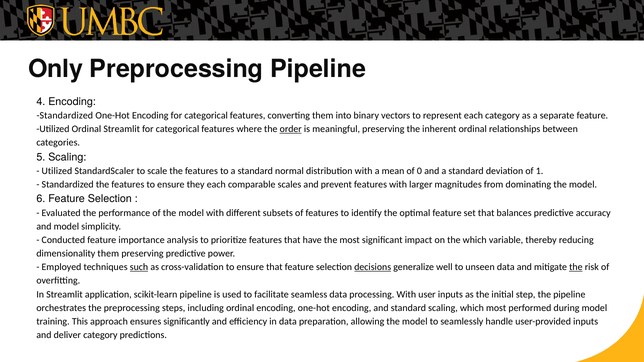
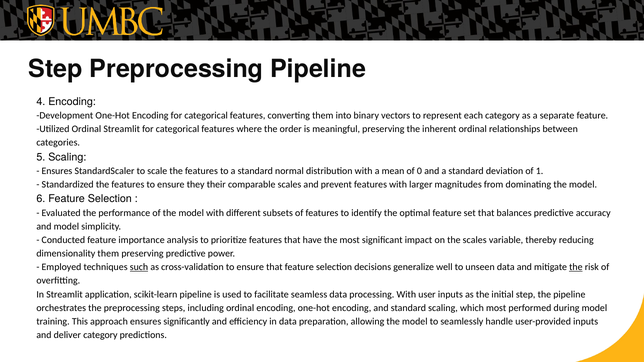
Only at (56, 69): Only -> Step
Standardized at (65, 116): Standardized -> Development
order underline: present -> none
Utilized at (57, 171): Utilized -> Ensures
they each: each -> their
the which: which -> scales
decisions underline: present -> none
